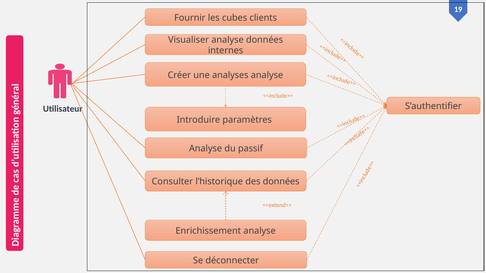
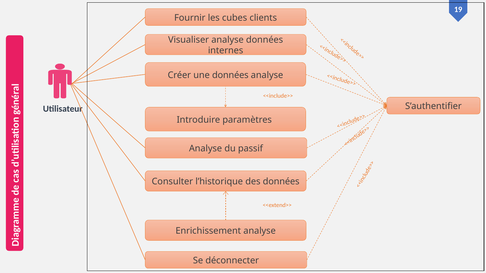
une analyses: analyses -> données
